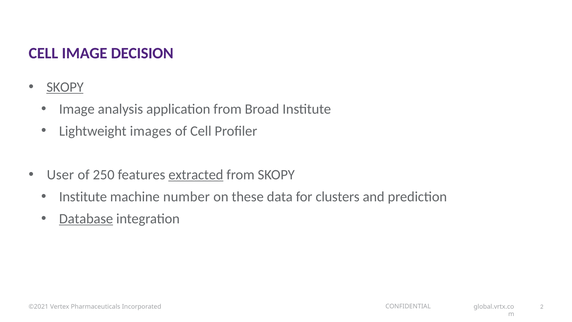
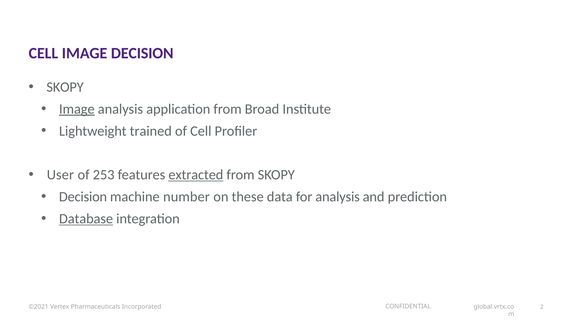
SKOPY at (65, 87) underline: present -> none
Image at (77, 109) underline: none -> present
images: images -> trained
250: 250 -> 253
Institute at (83, 197): Institute -> Decision
for clusters: clusters -> analysis
